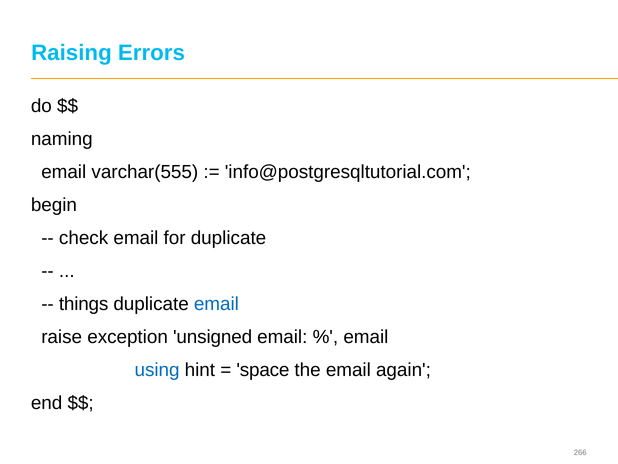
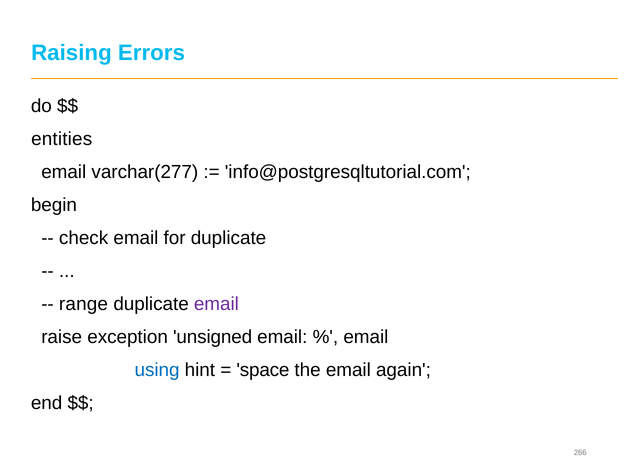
naming: naming -> entities
varchar(555: varchar(555 -> varchar(277
things: things -> range
email at (216, 304) colour: blue -> purple
